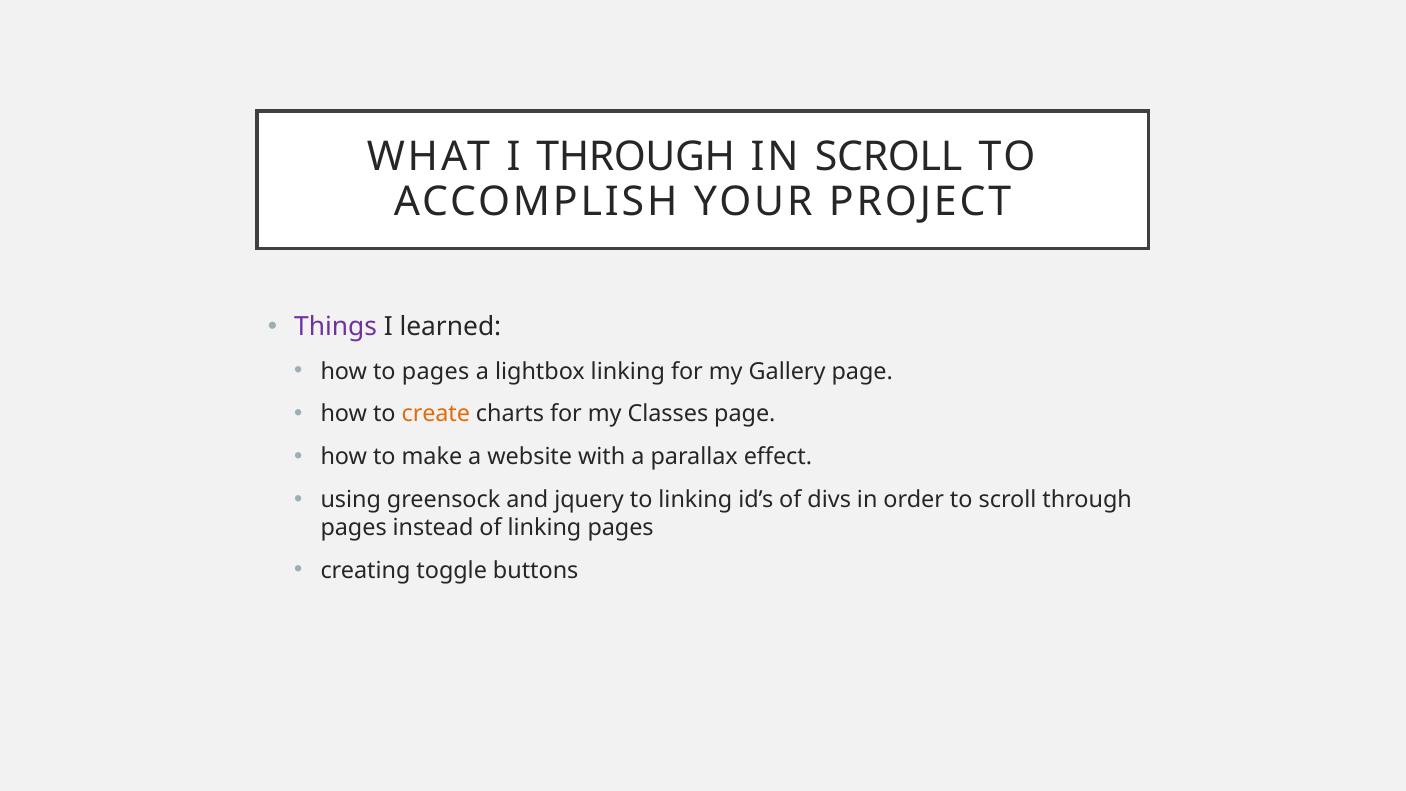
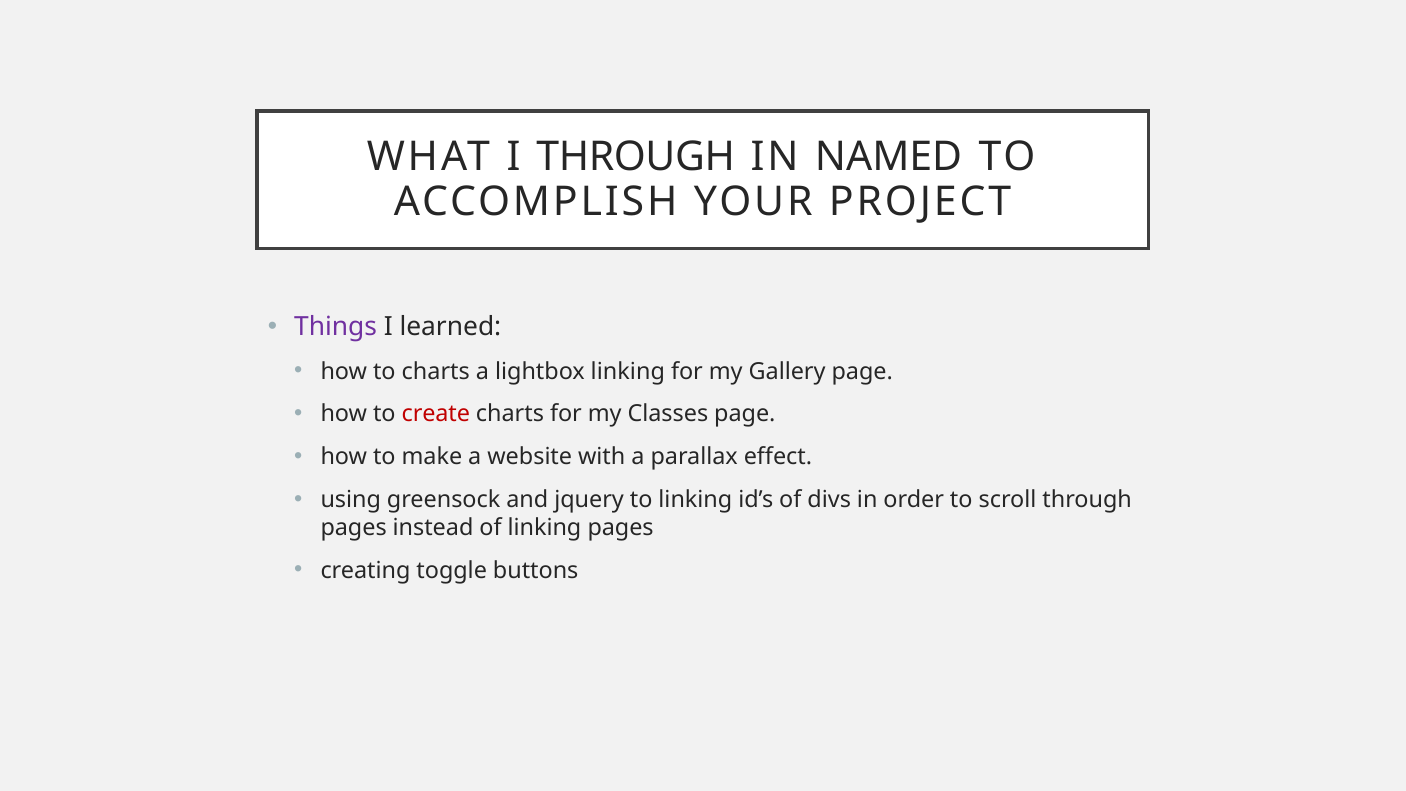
IN SCROLL: SCROLL -> NAMED
to pages: pages -> charts
create colour: orange -> red
